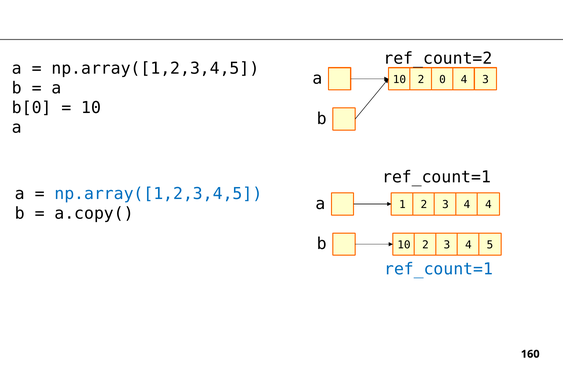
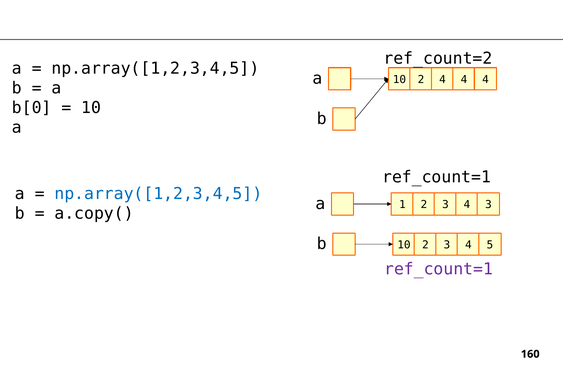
2 0: 0 -> 4
3 at (485, 80): 3 -> 4
4 4: 4 -> 3
ref_count=1 at (439, 270) colour: blue -> purple
